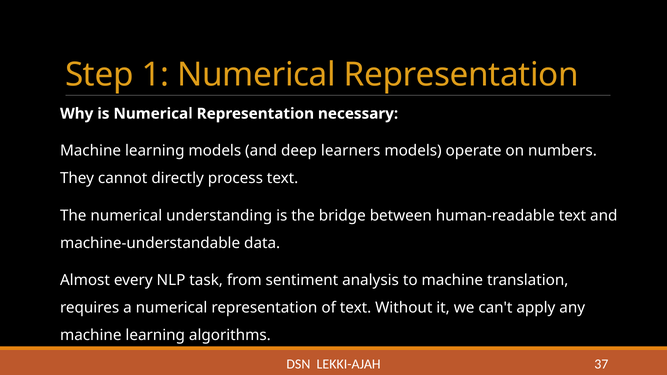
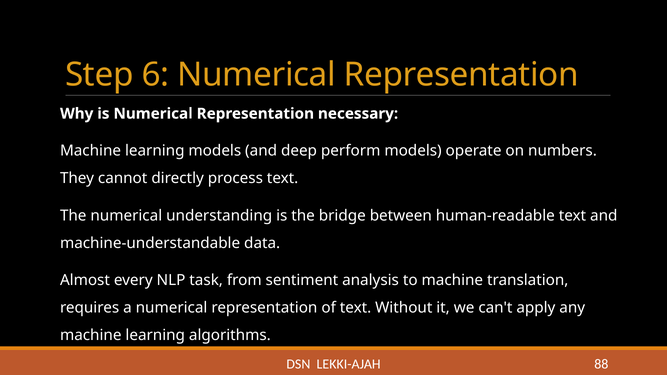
1: 1 -> 6
learners: learners -> perform
37: 37 -> 88
